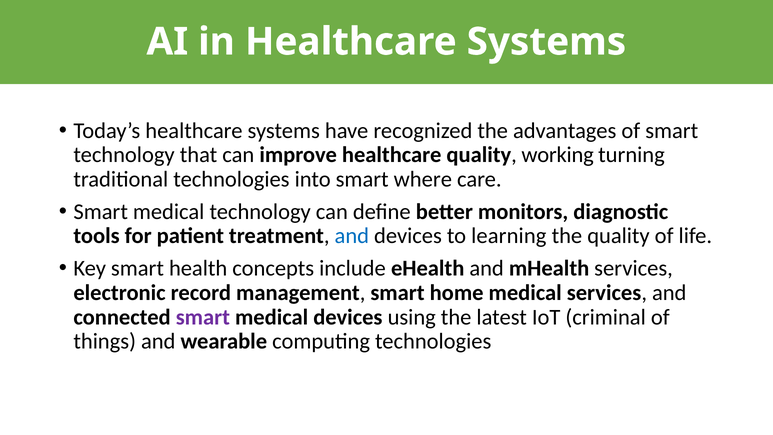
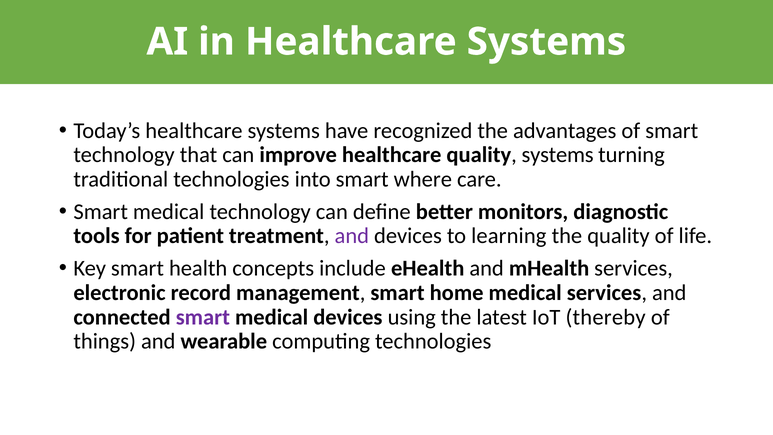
quality working: working -> systems
and at (352, 236) colour: blue -> purple
criminal: criminal -> thereby
